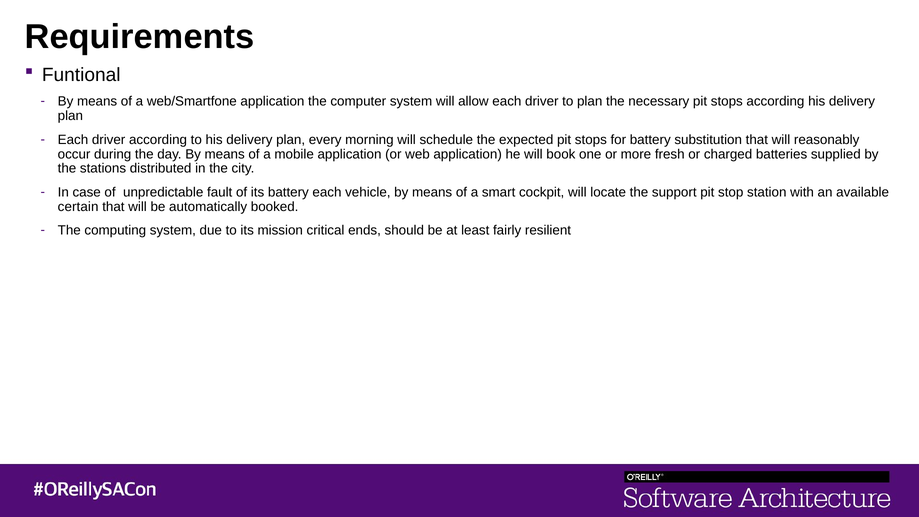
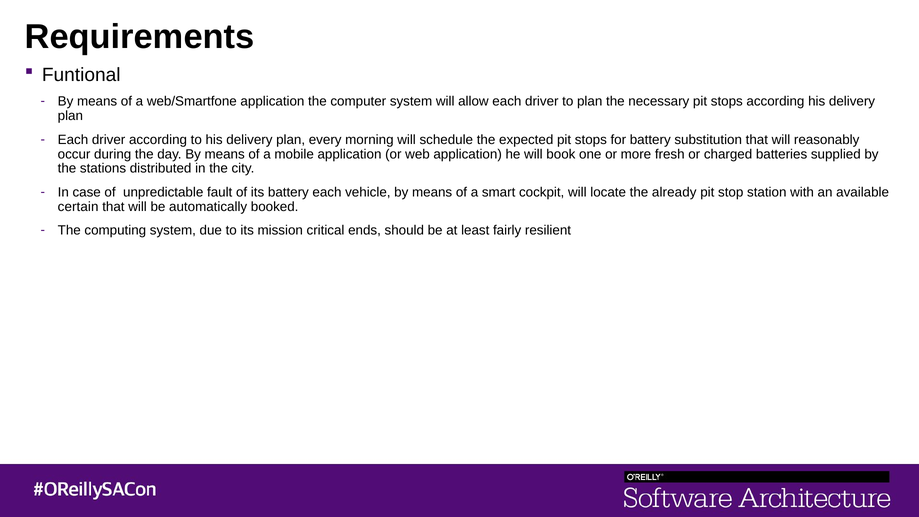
support: support -> already
